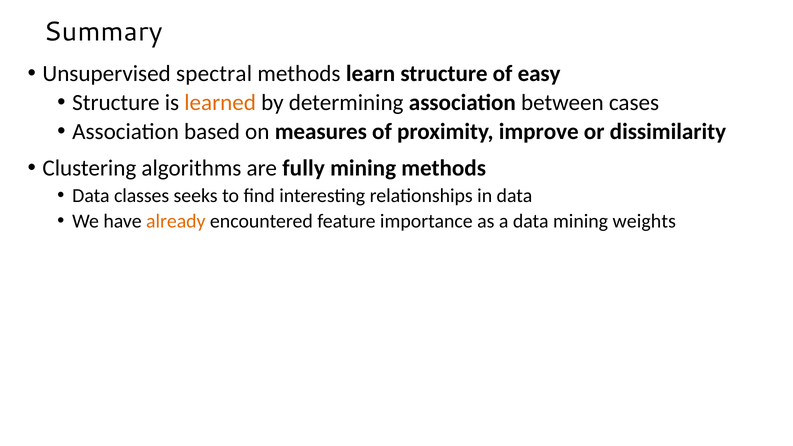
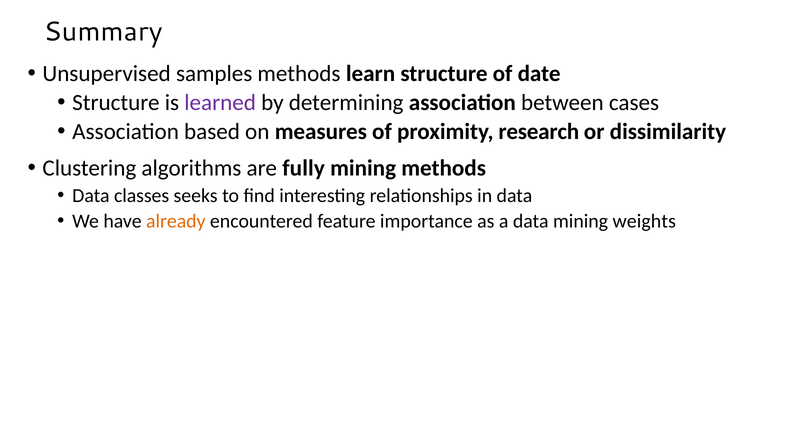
spectral: spectral -> samples
easy: easy -> date
learned colour: orange -> purple
improve: improve -> research
